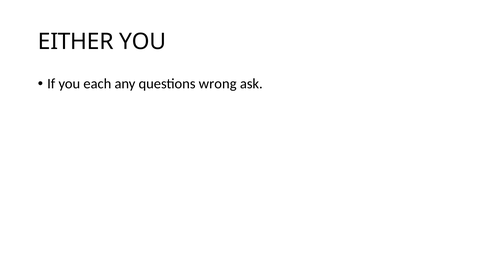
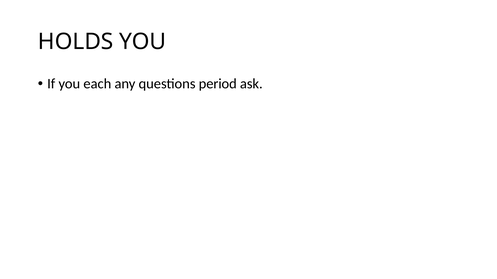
EITHER: EITHER -> HOLDS
wrong: wrong -> period
